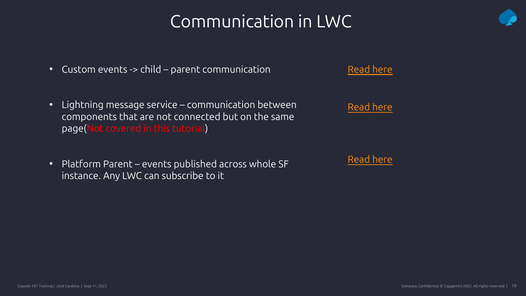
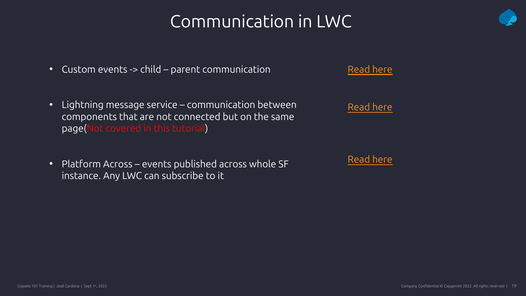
Platform Parent: Parent -> Across
